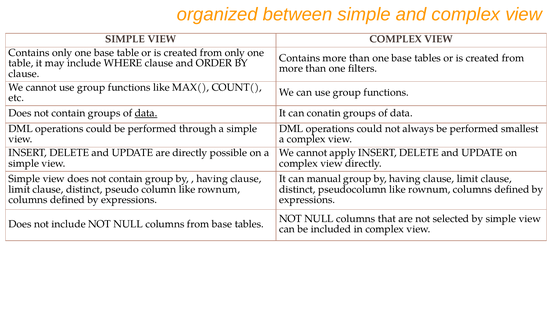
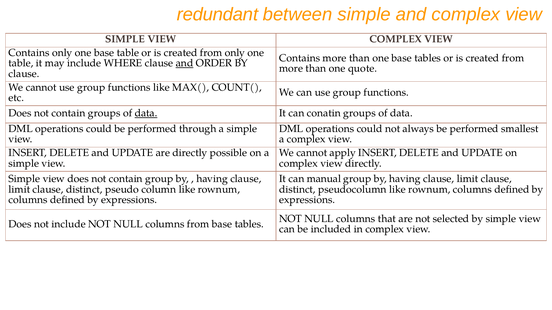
organized: organized -> redundant
and at (185, 63) underline: none -> present
filters: filters -> quote
